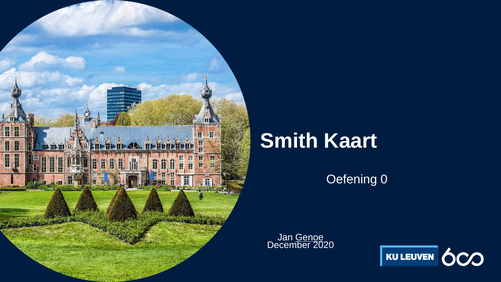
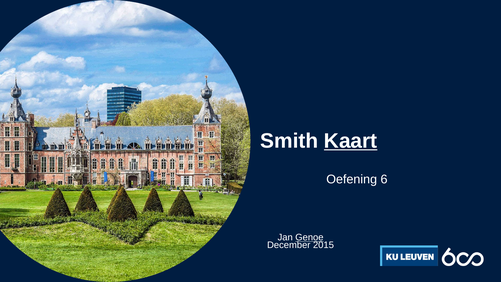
Kaart underline: none -> present
0: 0 -> 6
2020: 2020 -> 2015
